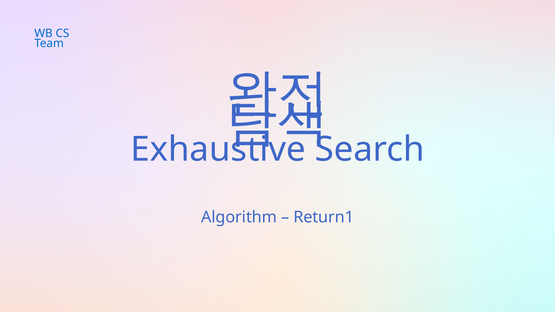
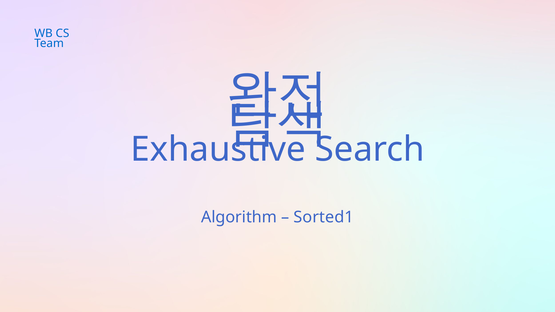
Return1: Return1 -> Sorted1
